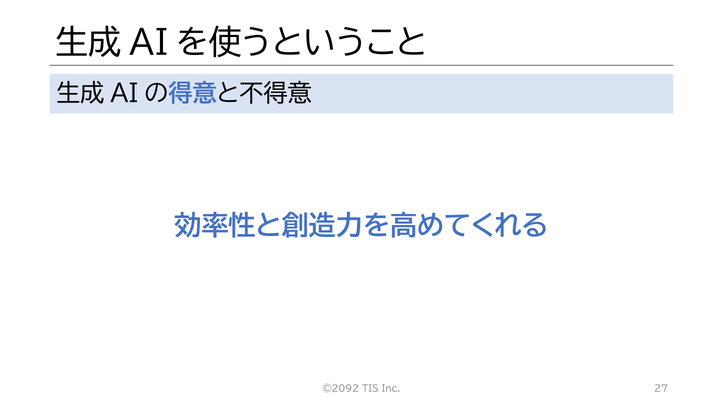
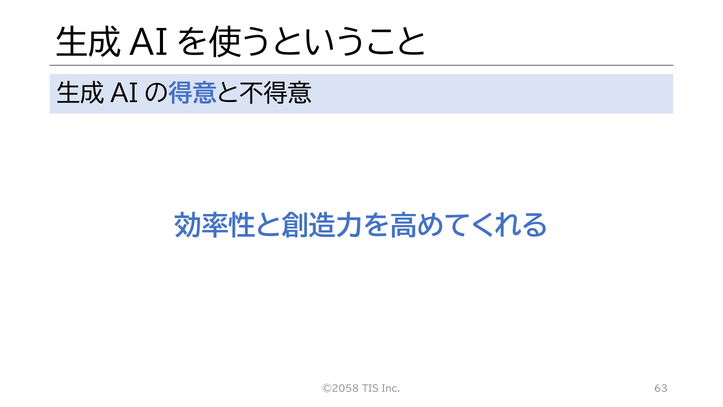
©2092: ©2092 -> ©2058
27: 27 -> 63
